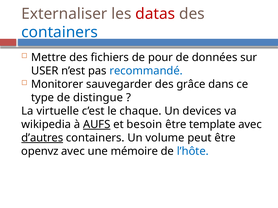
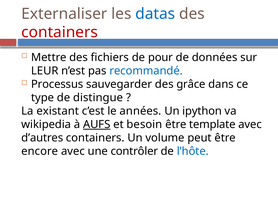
datas colour: red -> blue
containers at (60, 32) colour: blue -> red
USER: USER -> LEUR
Monitorer: Monitorer -> Processus
virtuelle: virtuelle -> existant
chaque: chaque -> années
devices: devices -> ipython
d’autres underline: present -> none
openvz: openvz -> encore
mémoire: mémoire -> contrôler
